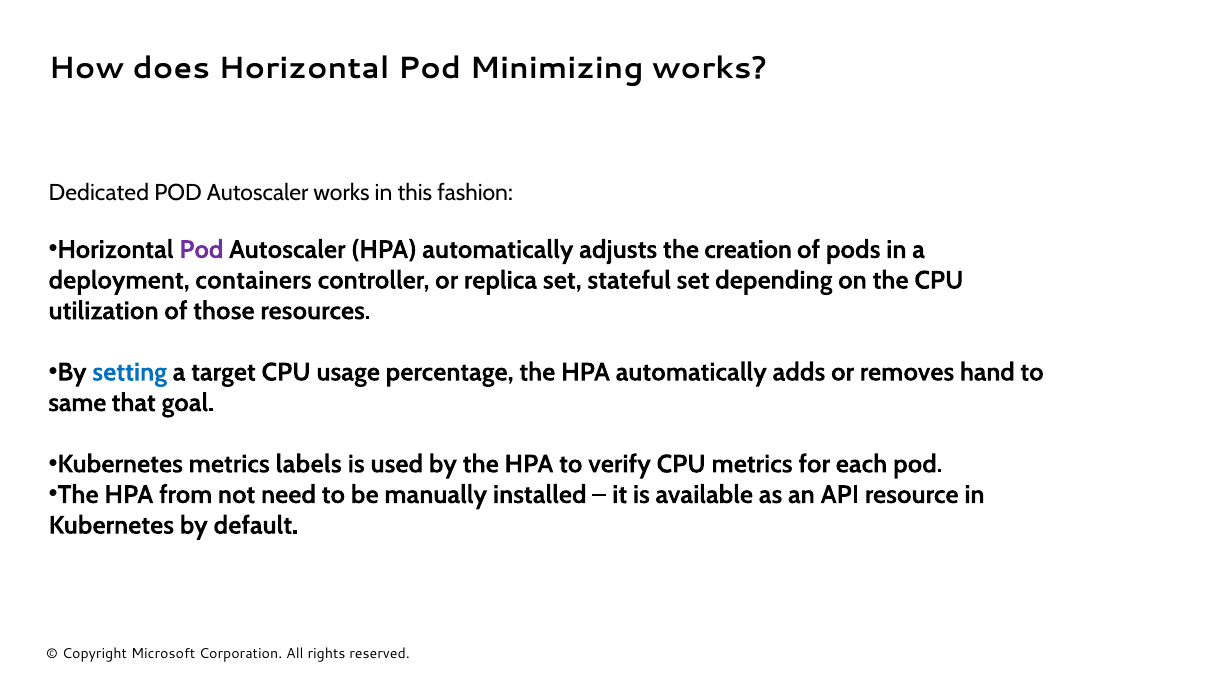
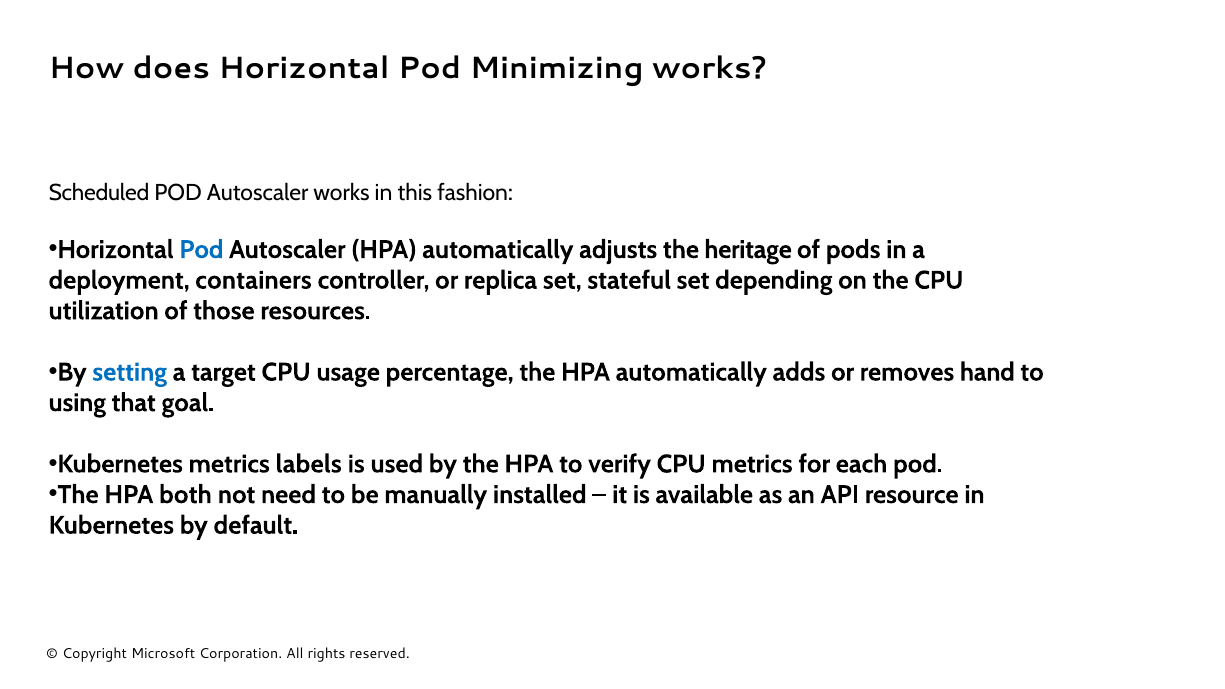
Dedicated: Dedicated -> Scheduled
Pod at (201, 250) colour: purple -> blue
creation: creation -> heritage
same: same -> using
from: from -> both
